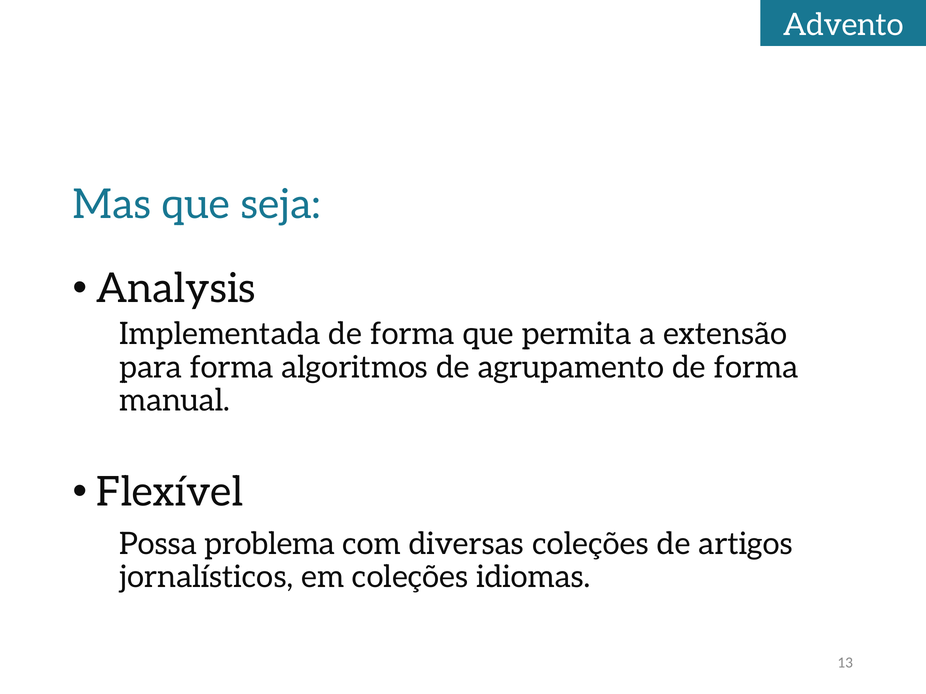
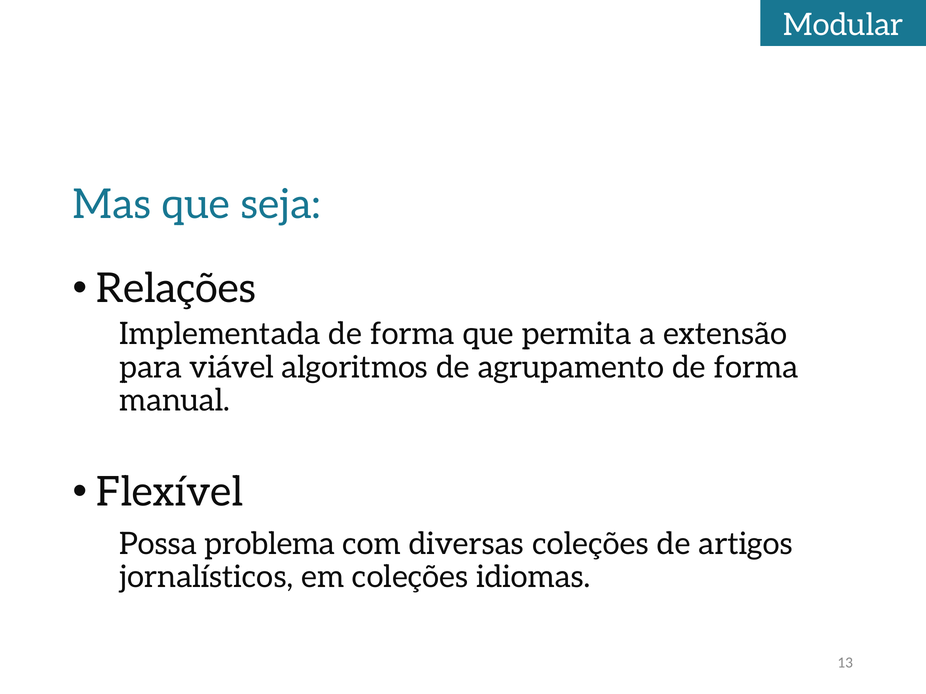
Advento: Advento -> Modular
Analysis: Analysis -> Relações
para forma: forma -> viável
